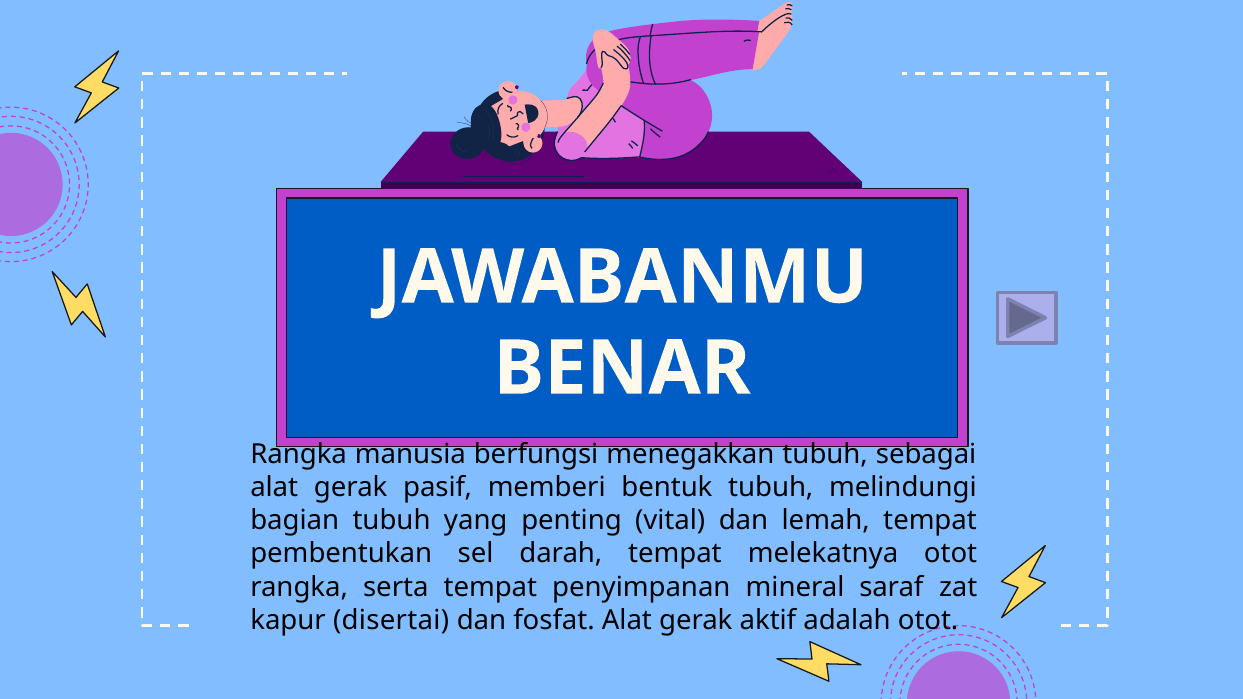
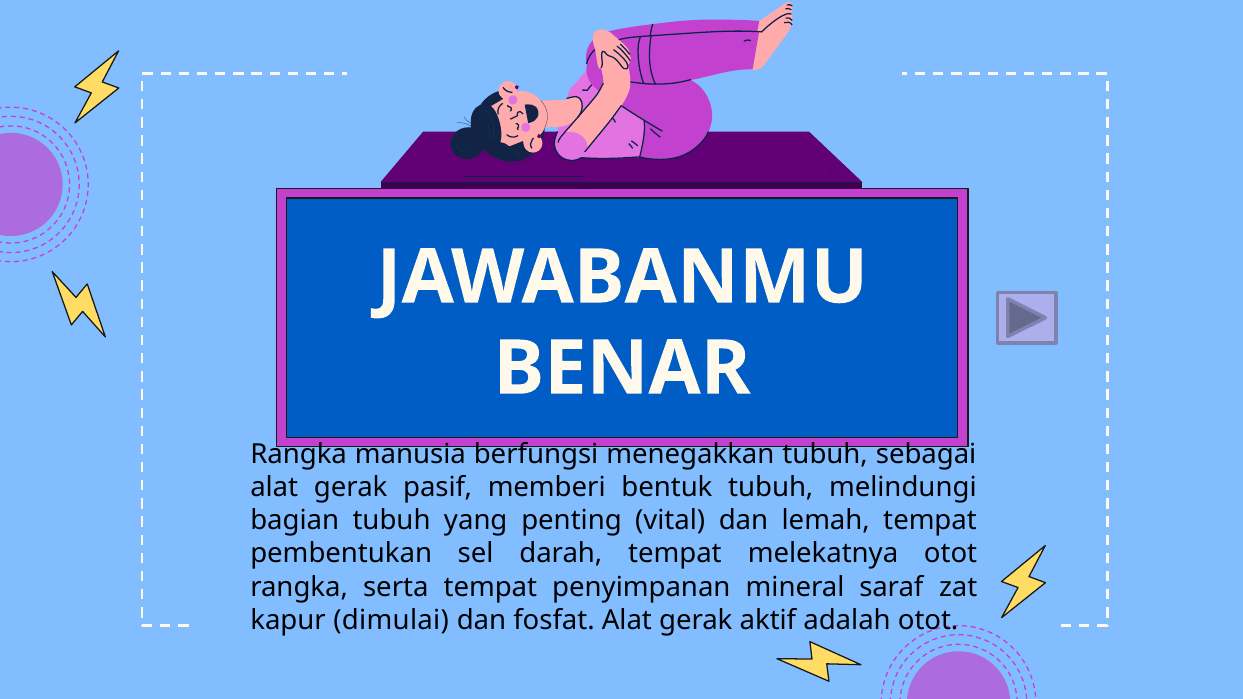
disertai: disertai -> dimulai
